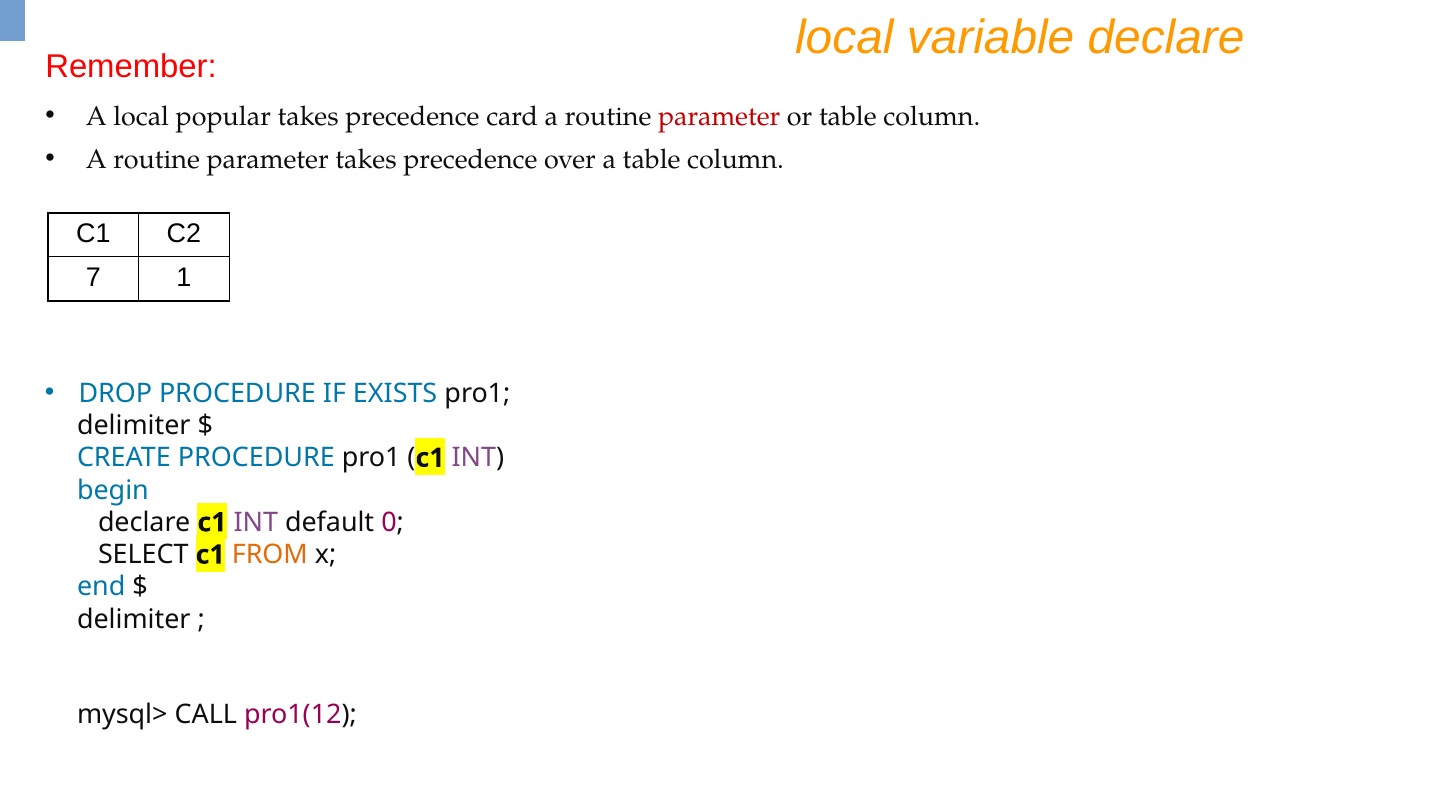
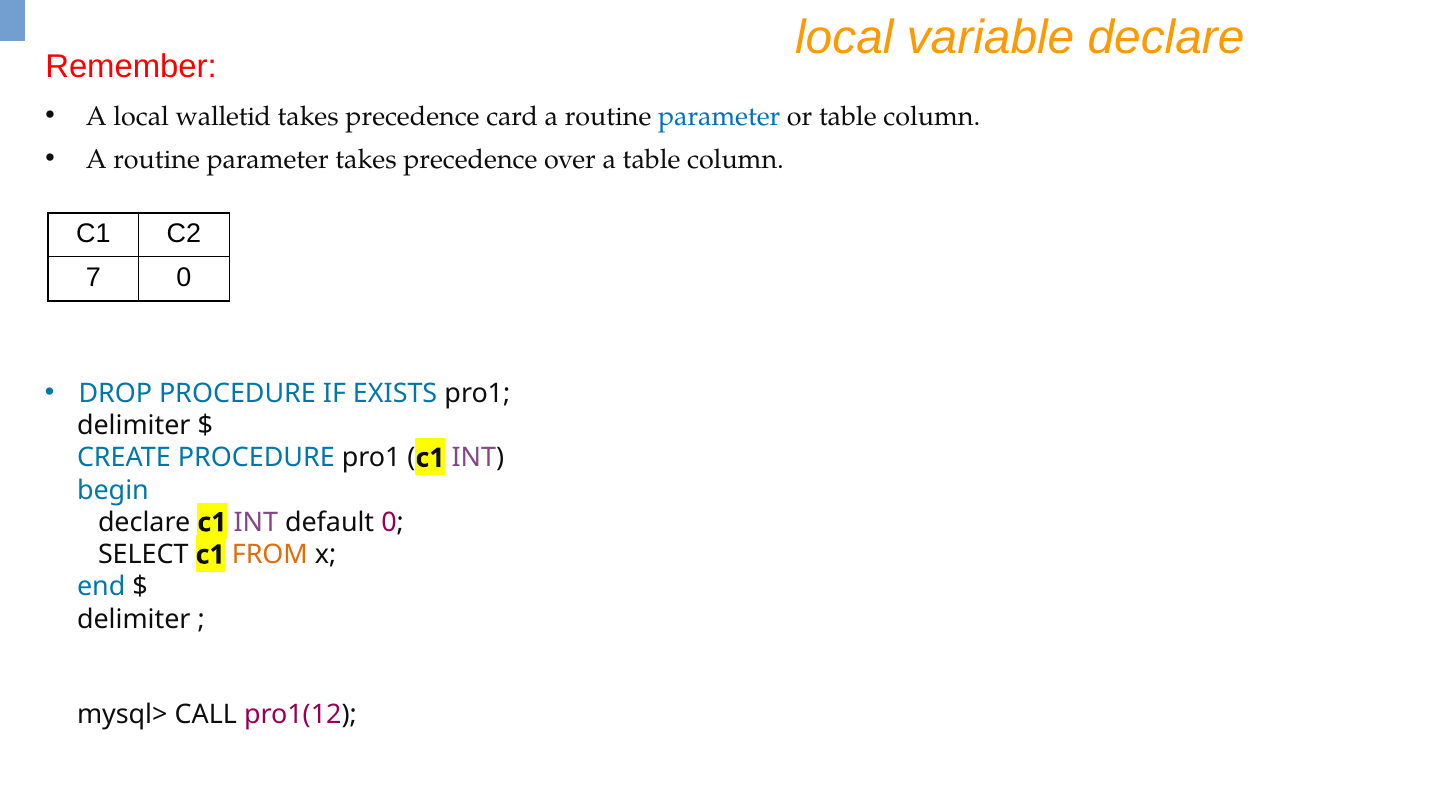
popular: popular -> walletid
parameter at (719, 116) colour: red -> blue
7 1: 1 -> 0
